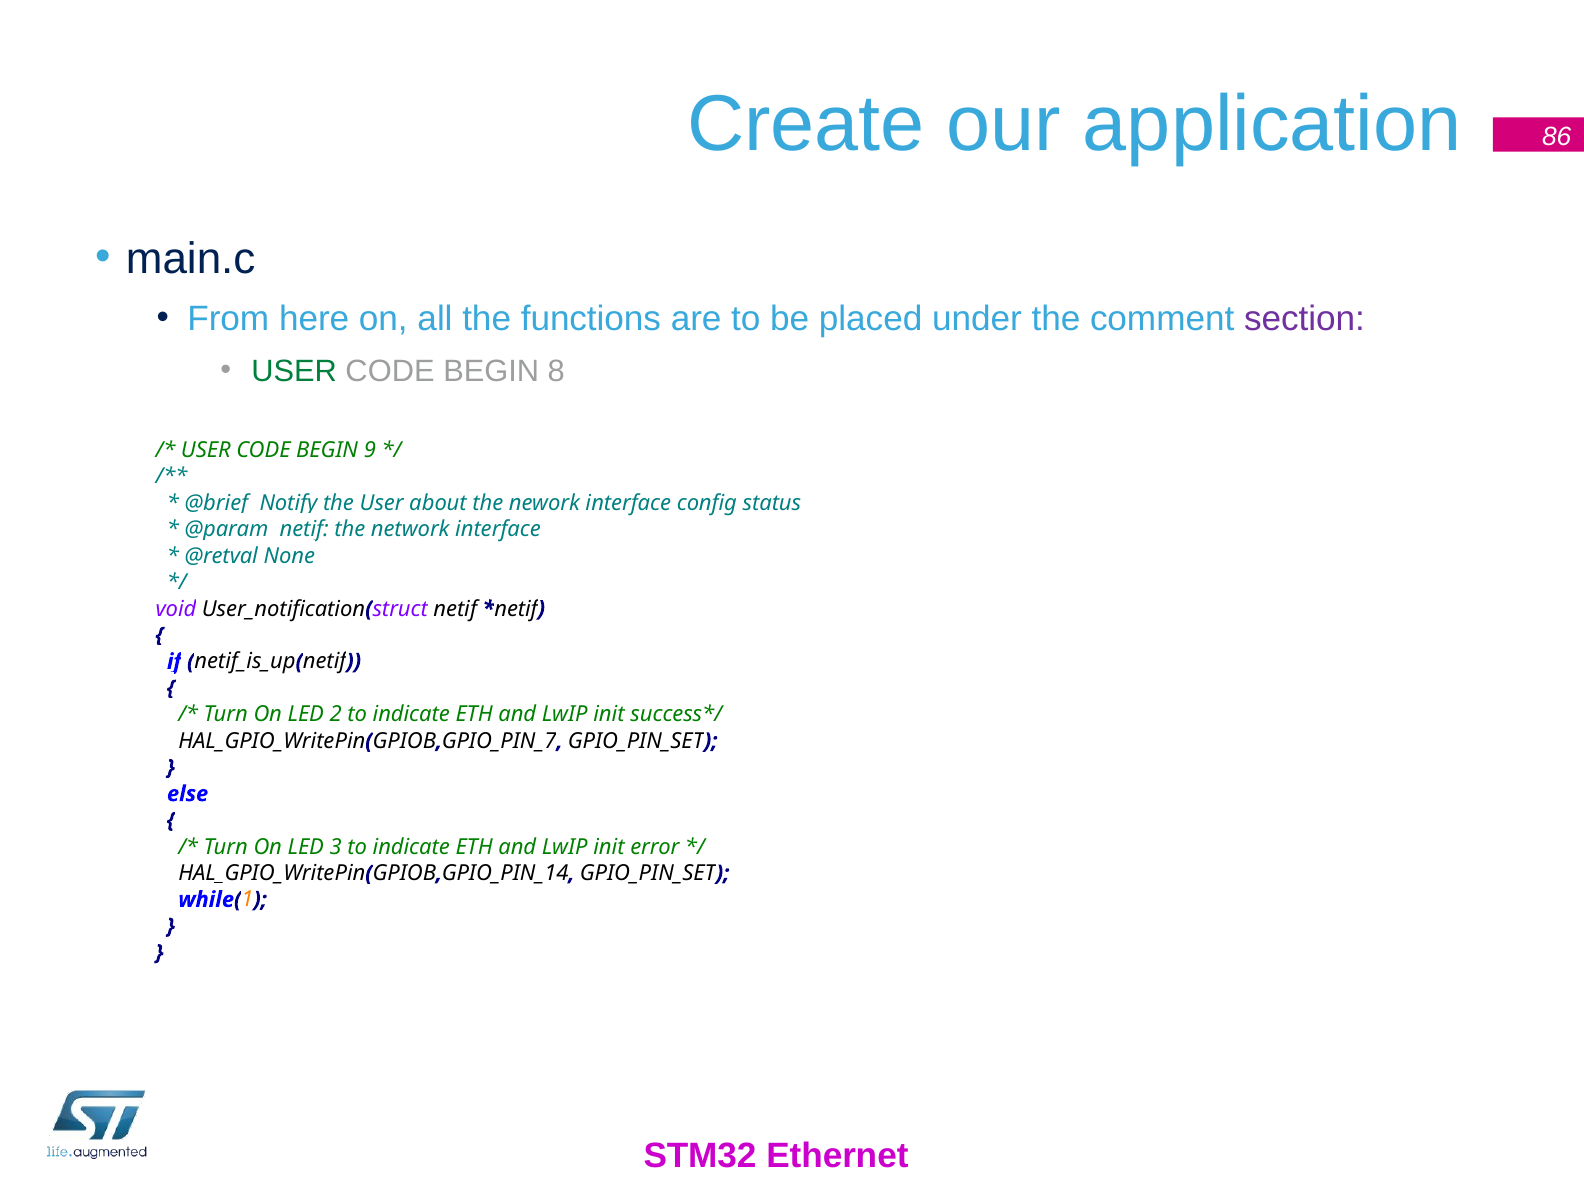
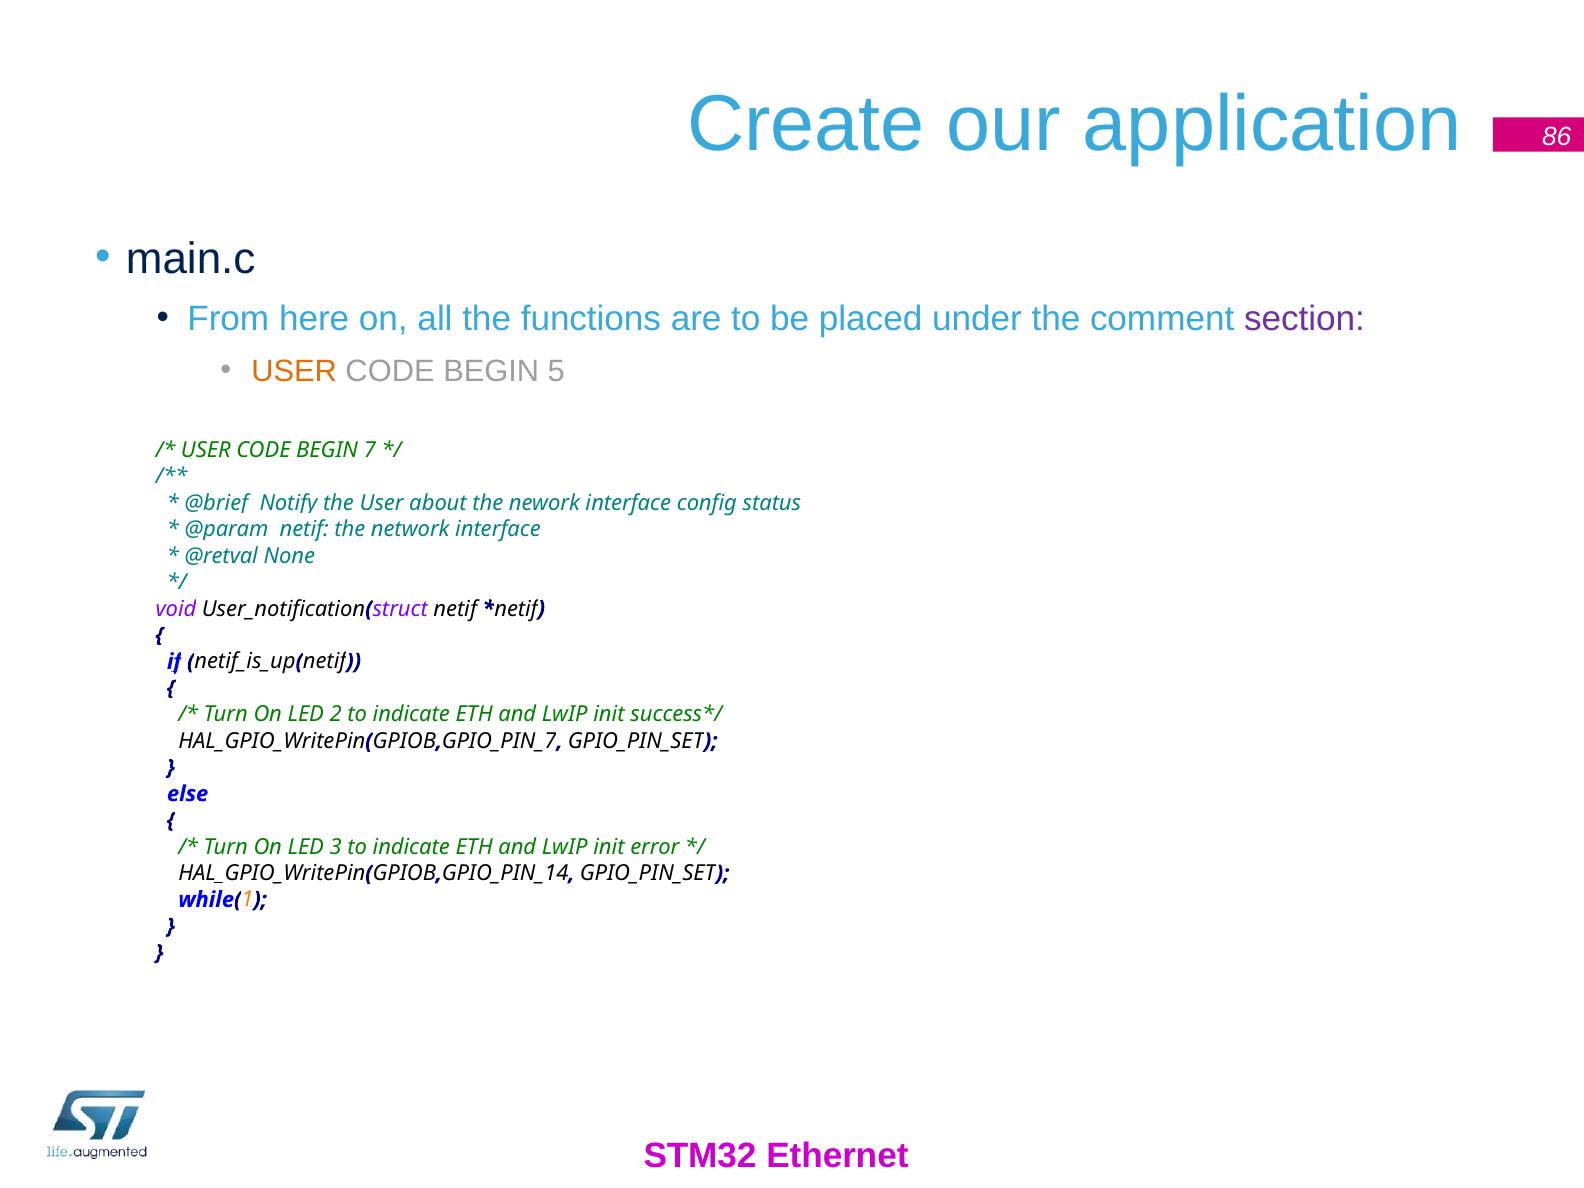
USER at (294, 371) colour: green -> orange
8: 8 -> 5
9: 9 -> 7
